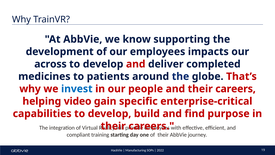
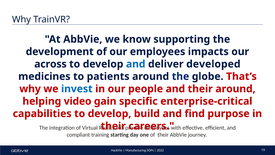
and at (136, 64) colour: red -> blue
completed: completed -> developed
and their careers: careers -> around
